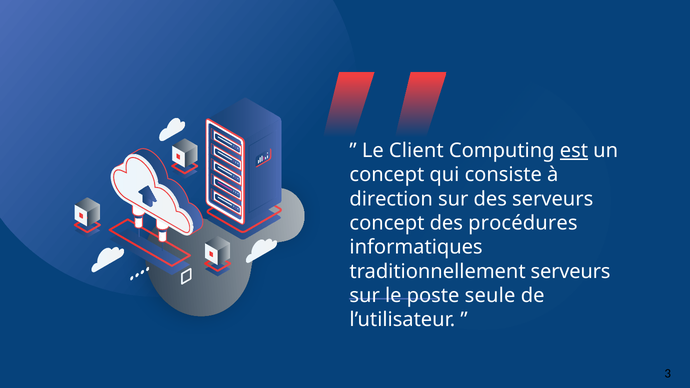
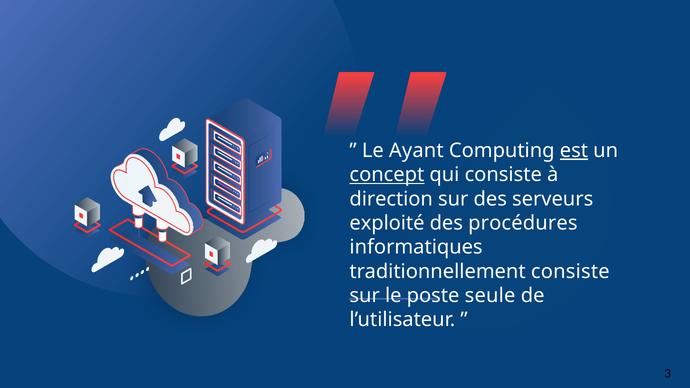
Client: Client -> Ayant
concept at (387, 175) underline: none -> present
concept at (387, 223): concept -> exploité
traditionnellement serveurs: serveurs -> consiste
